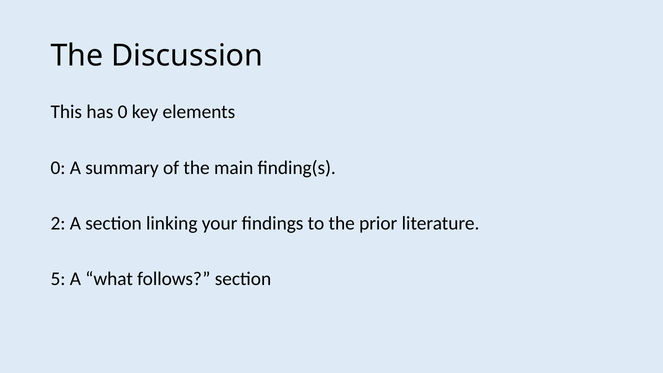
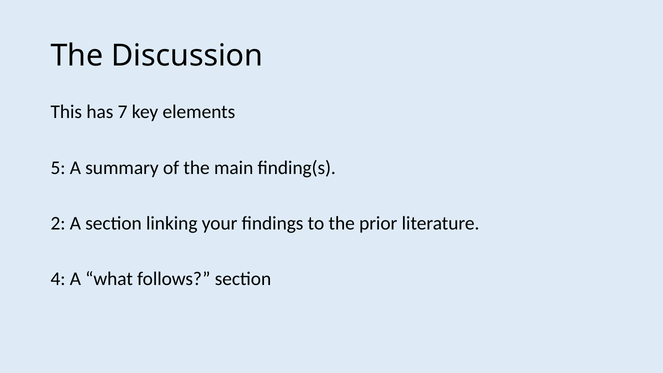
has 0: 0 -> 7
0 at (58, 168): 0 -> 5
5: 5 -> 4
